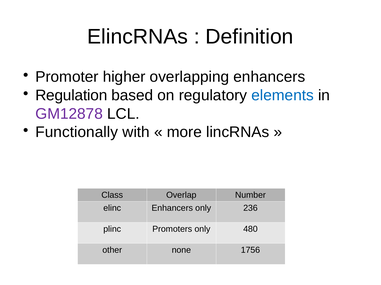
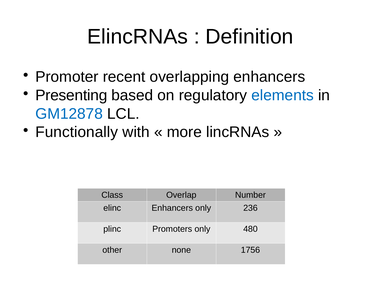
higher: higher -> recent
Regulation: Regulation -> Presenting
GM12878 colour: purple -> blue
